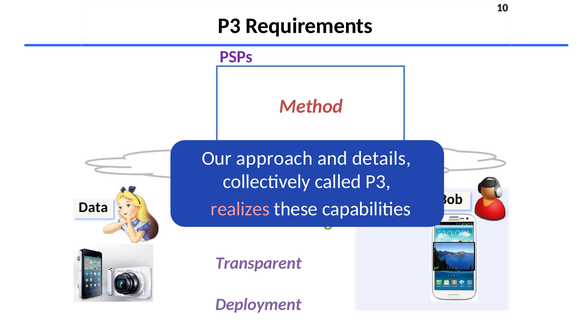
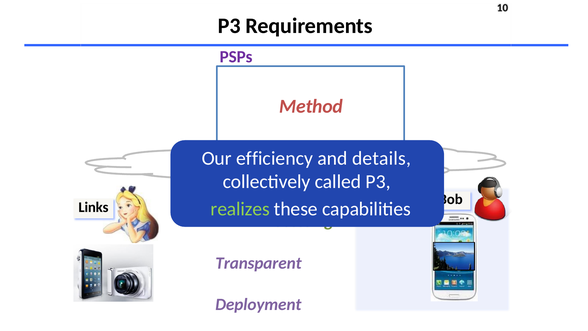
approach: approach -> efficiency
Data: Data -> Links
realizes colour: pink -> light green
